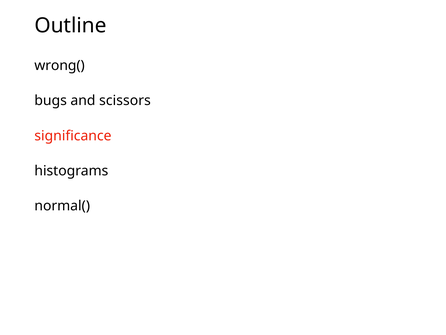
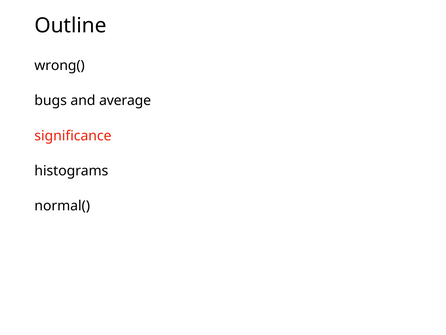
scissors: scissors -> average
